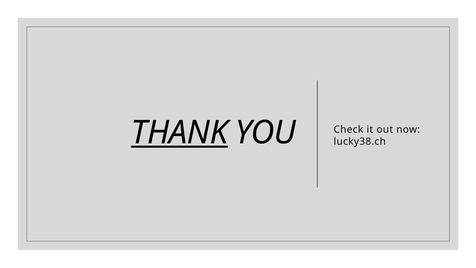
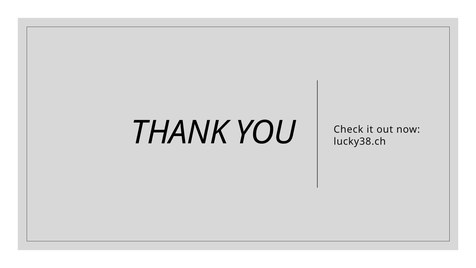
THANK underline: present -> none
